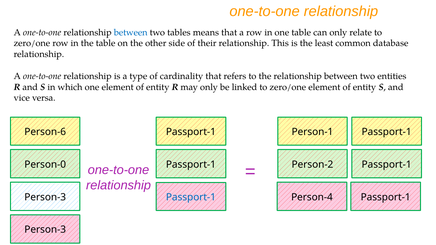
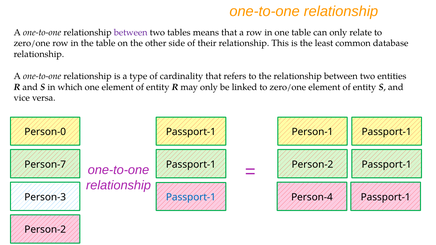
between at (131, 32) colour: blue -> purple
Person-6: Person-6 -> Person-0
Person-0: Person-0 -> Person-7
Person-3 at (45, 230): Person-3 -> Person-2
